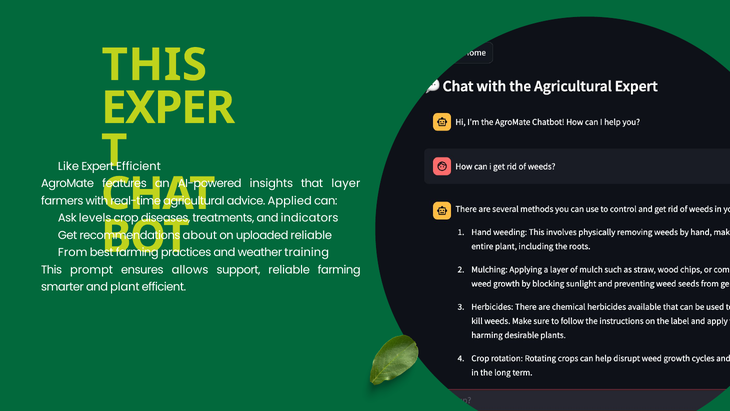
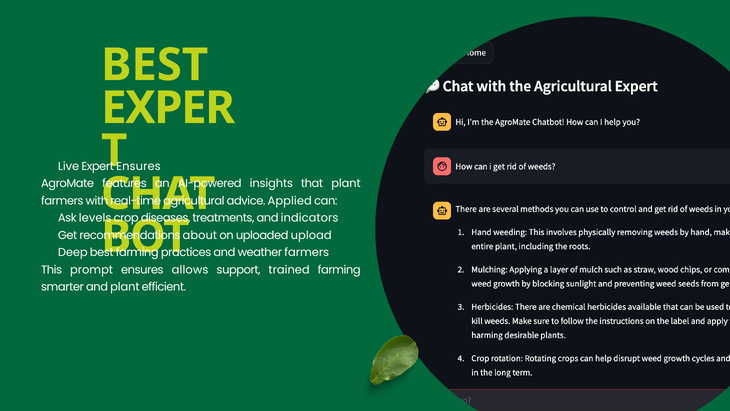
THIS at (154, 65): THIS -> BEST
Like: Like -> Live
Efficient at (138, 166): Efficient -> Ensures
that layer: layer -> plant
uploaded reliable: reliable -> upload
From: From -> Deep
weather training: training -> farmers
support reliable: reliable -> trained
